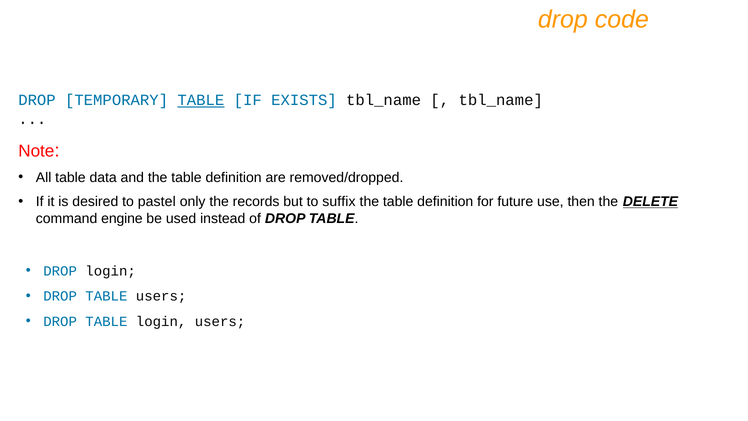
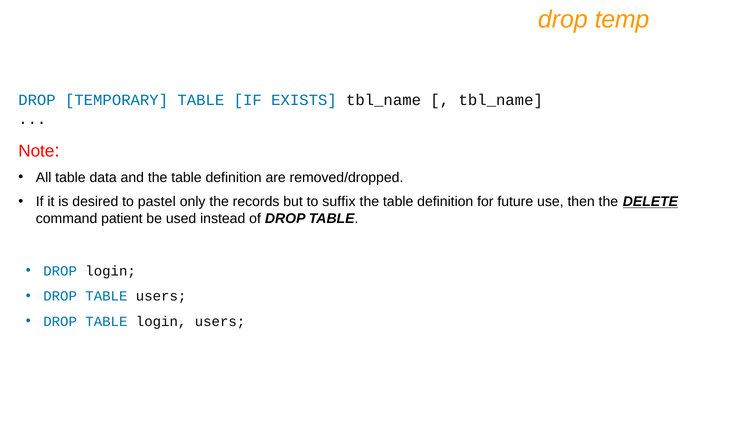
code: code -> temp
TABLE at (201, 100) underline: present -> none
engine: engine -> patient
